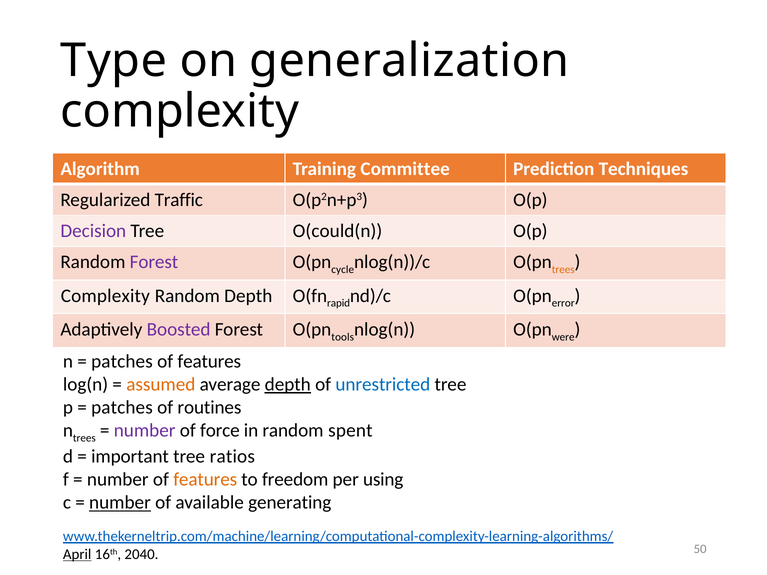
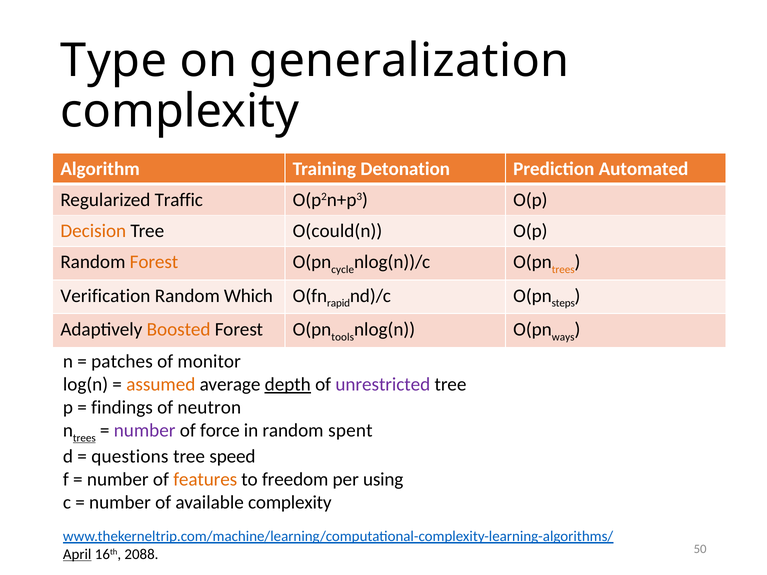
Committee: Committee -> Detonation
Techniques: Techniques -> Automated
Decision colour: purple -> orange
Forest at (154, 262) colour: purple -> orange
Complexity at (105, 296): Complexity -> Verification
Random Depth: Depth -> Which
error: error -> steps
Boosted colour: purple -> orange
were: were -> ways
features at (209, 362): features -> monitor
unrestricted colour: blue -> purple
patches at (122, 408): patches -> findings
routines: routines -> neutron
trees at (84, 438) underline: none -> present
important: important -> questions
ratios: ratios -> speed
number at (120, 503) underline: present -> none
available generating: generating -> complexity
2040: 2040 -> 2088
